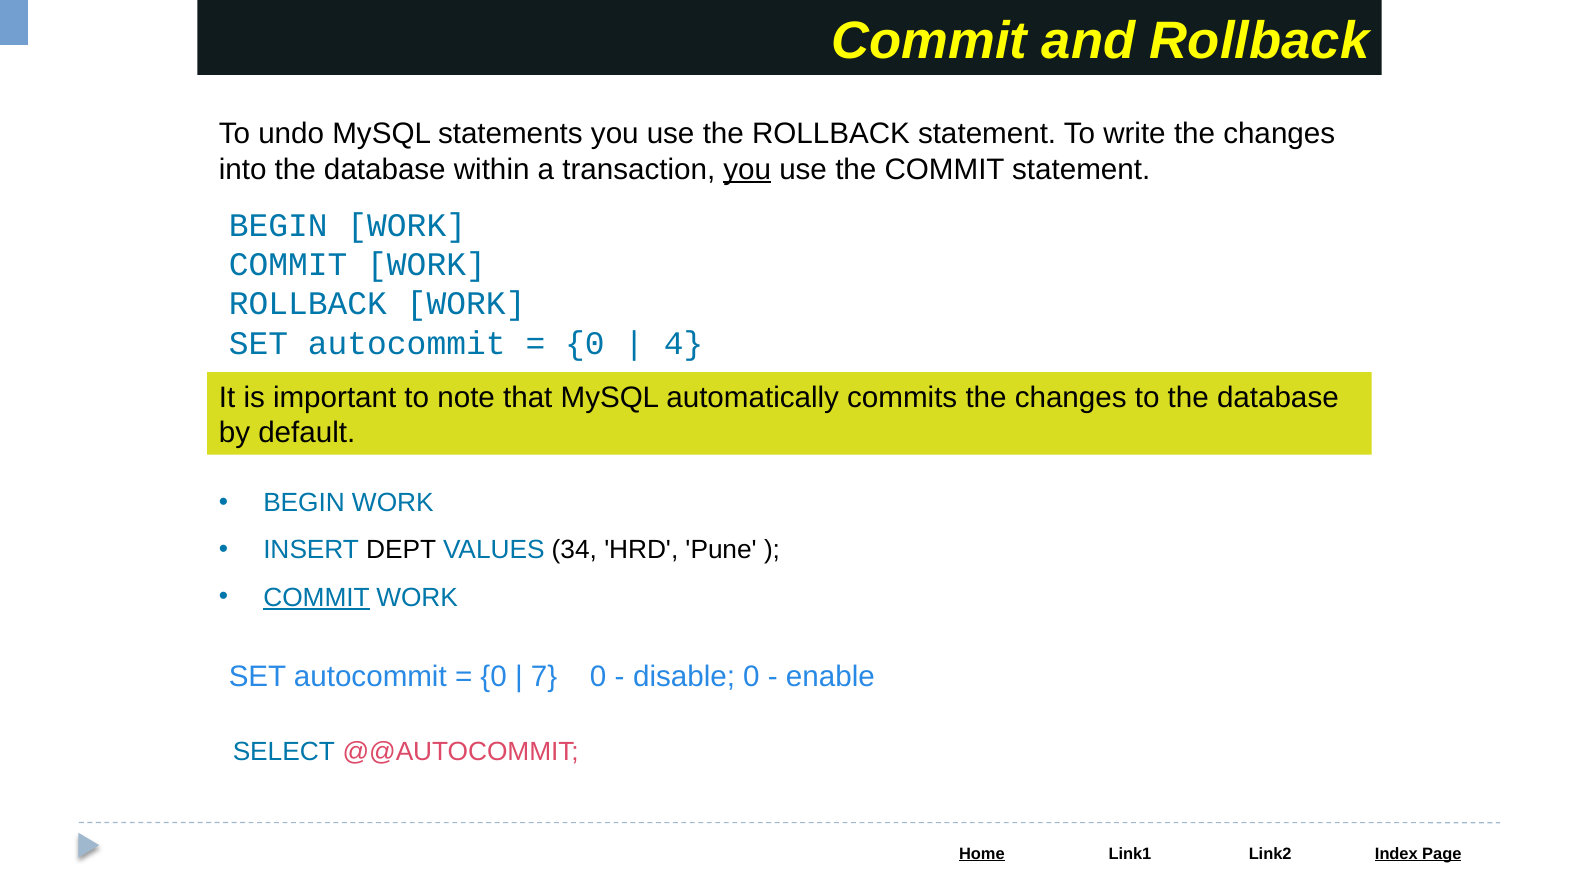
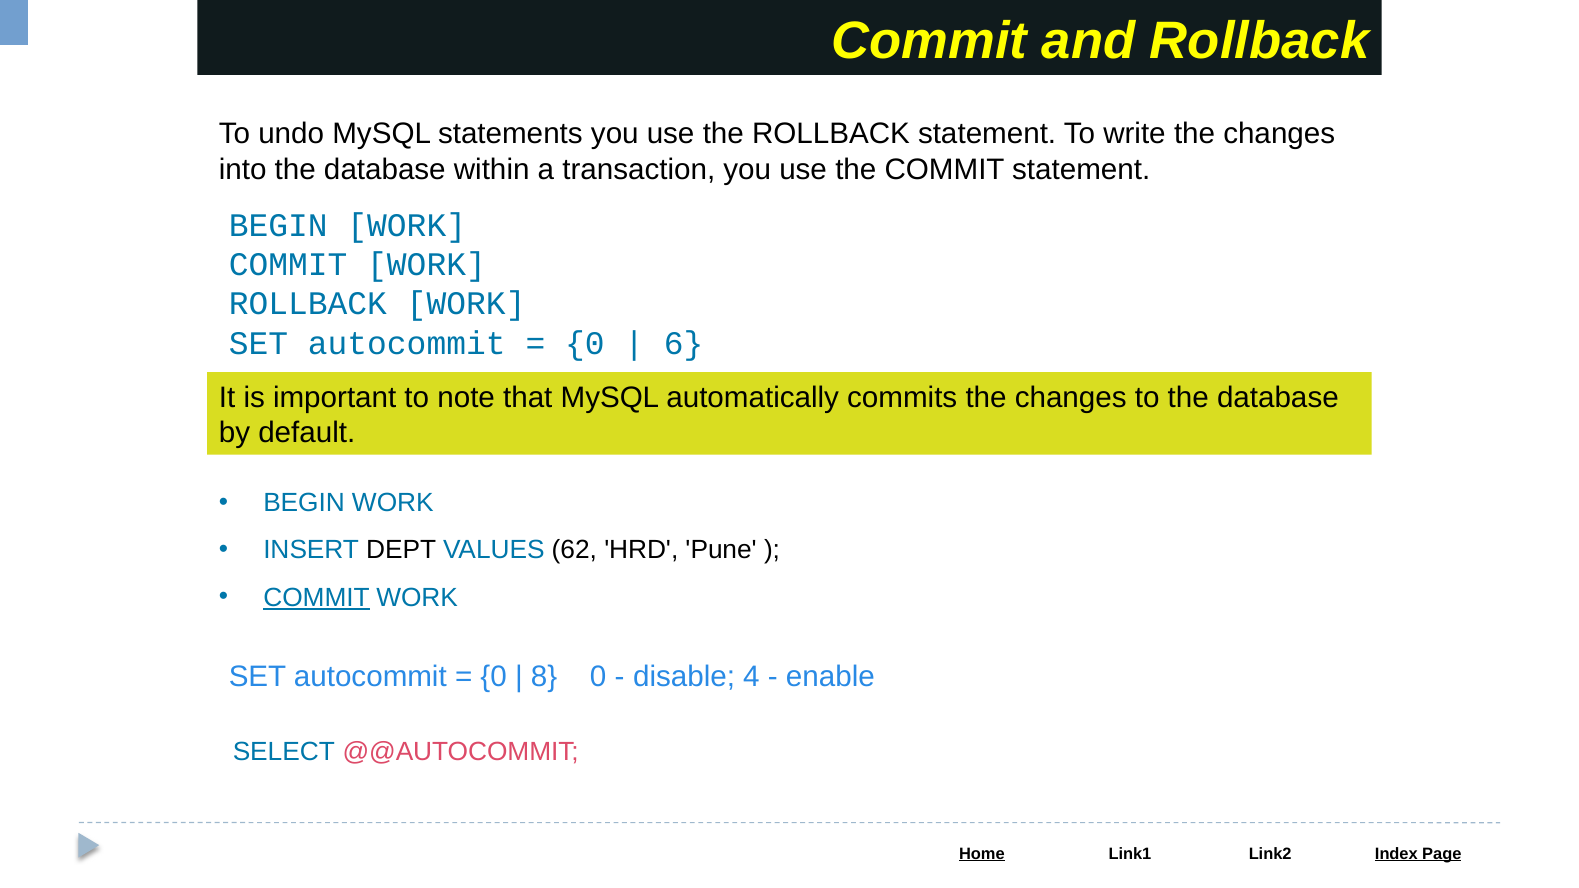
you at (747, 170) underline: present -> none
4: 4 -> 6
34: 34 -> 62
7: 7 -> 8
disable 0: 0 -> 4
